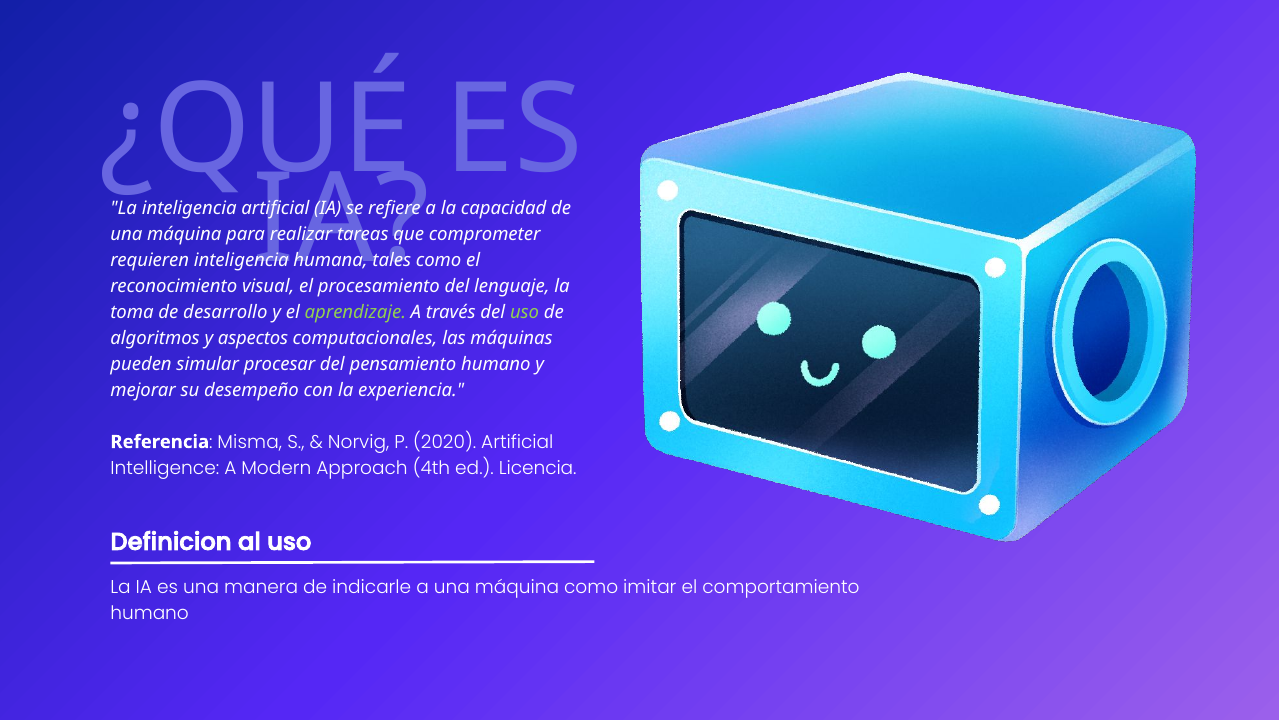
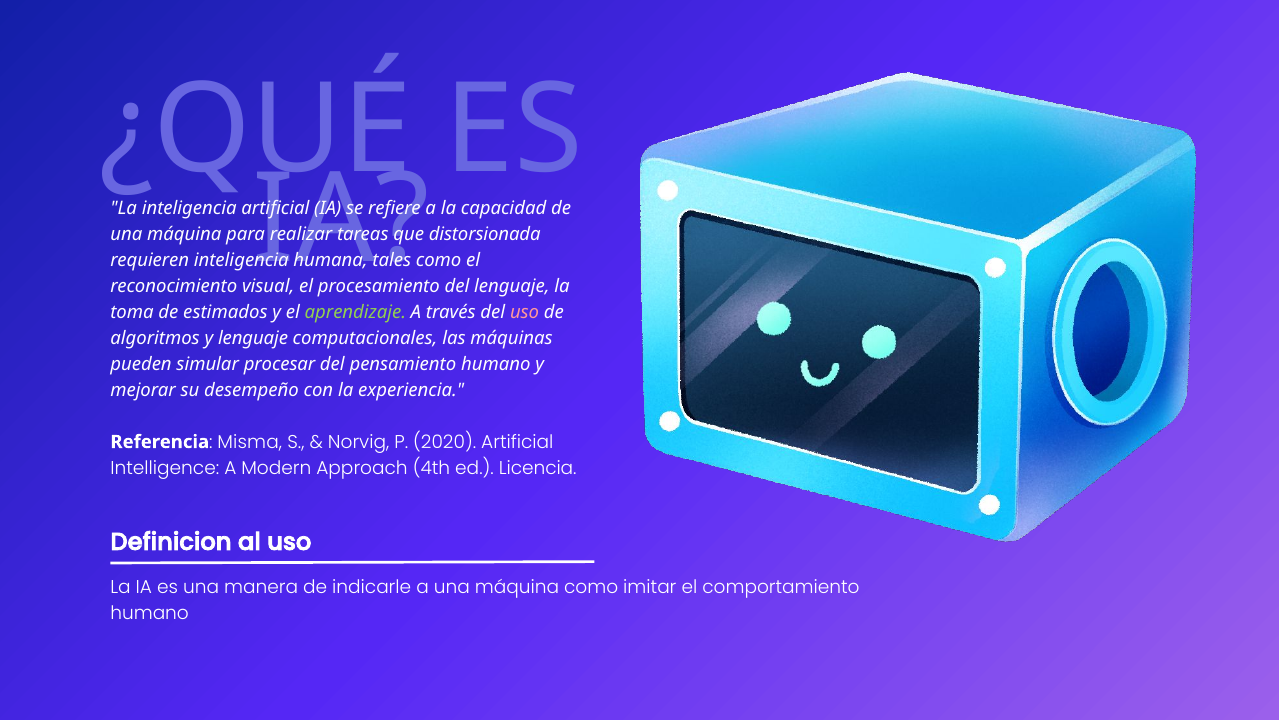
comprometer: comprometer -> distorsionada
desarrollo: desarrollo -> estimados
uso at (525, 312) colour: light green -> pink
y aspectos: aspectos -> lenguaje
